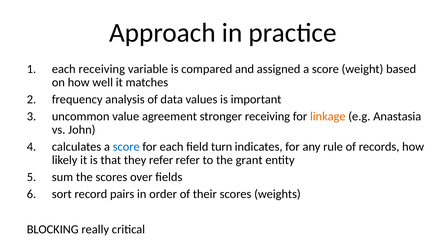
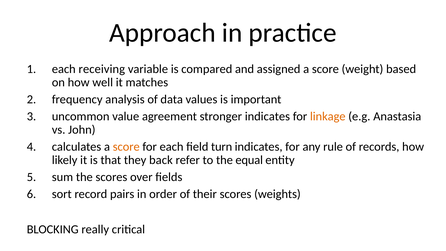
stronger receiving: receiving -> indicates
score at (126, 147) colour: blue -> orange
they refer: refer -> back
grant: grant -> equal
